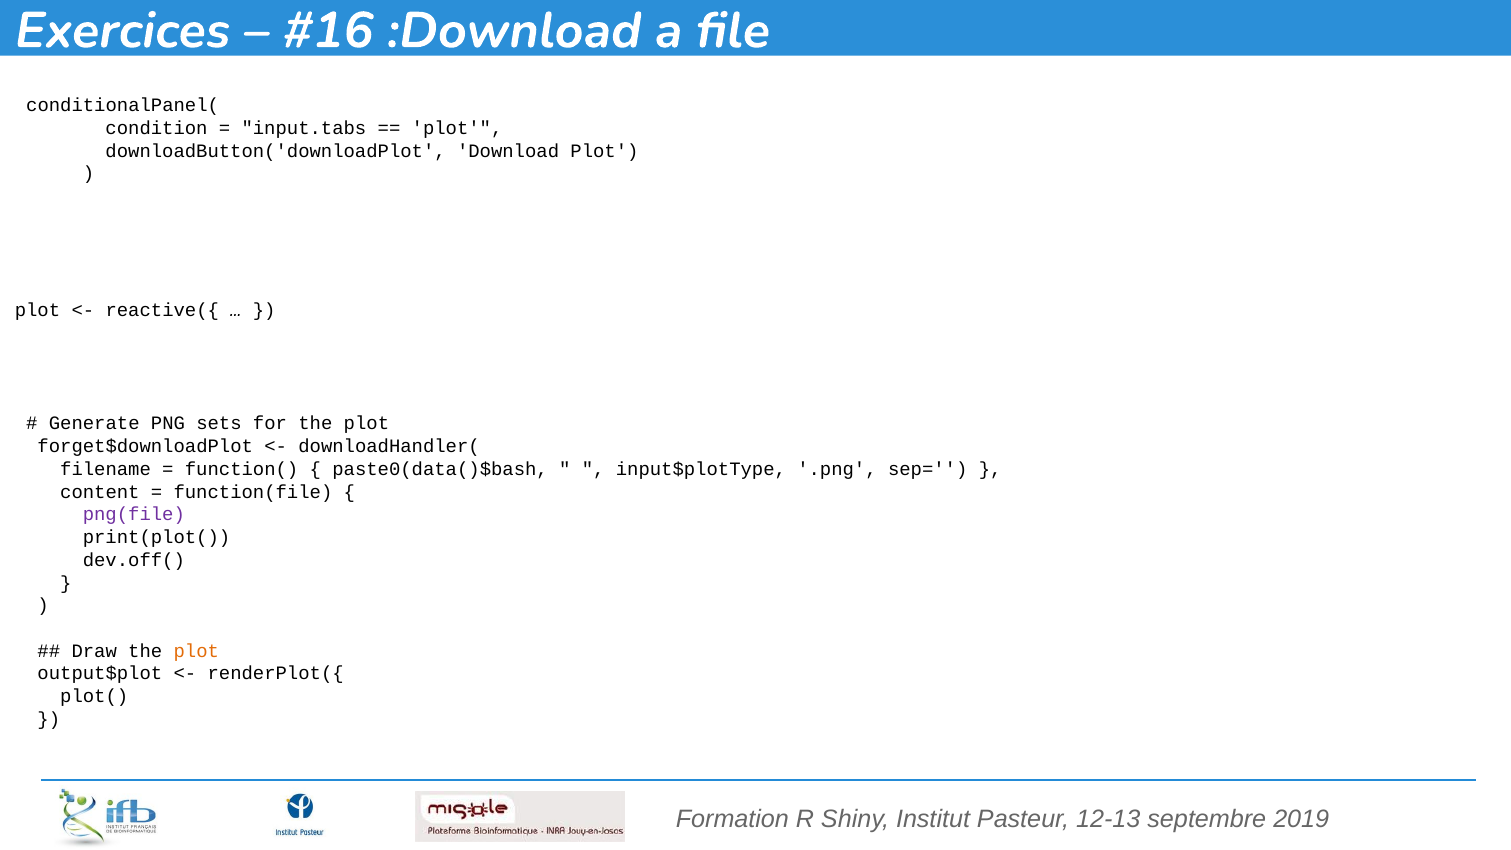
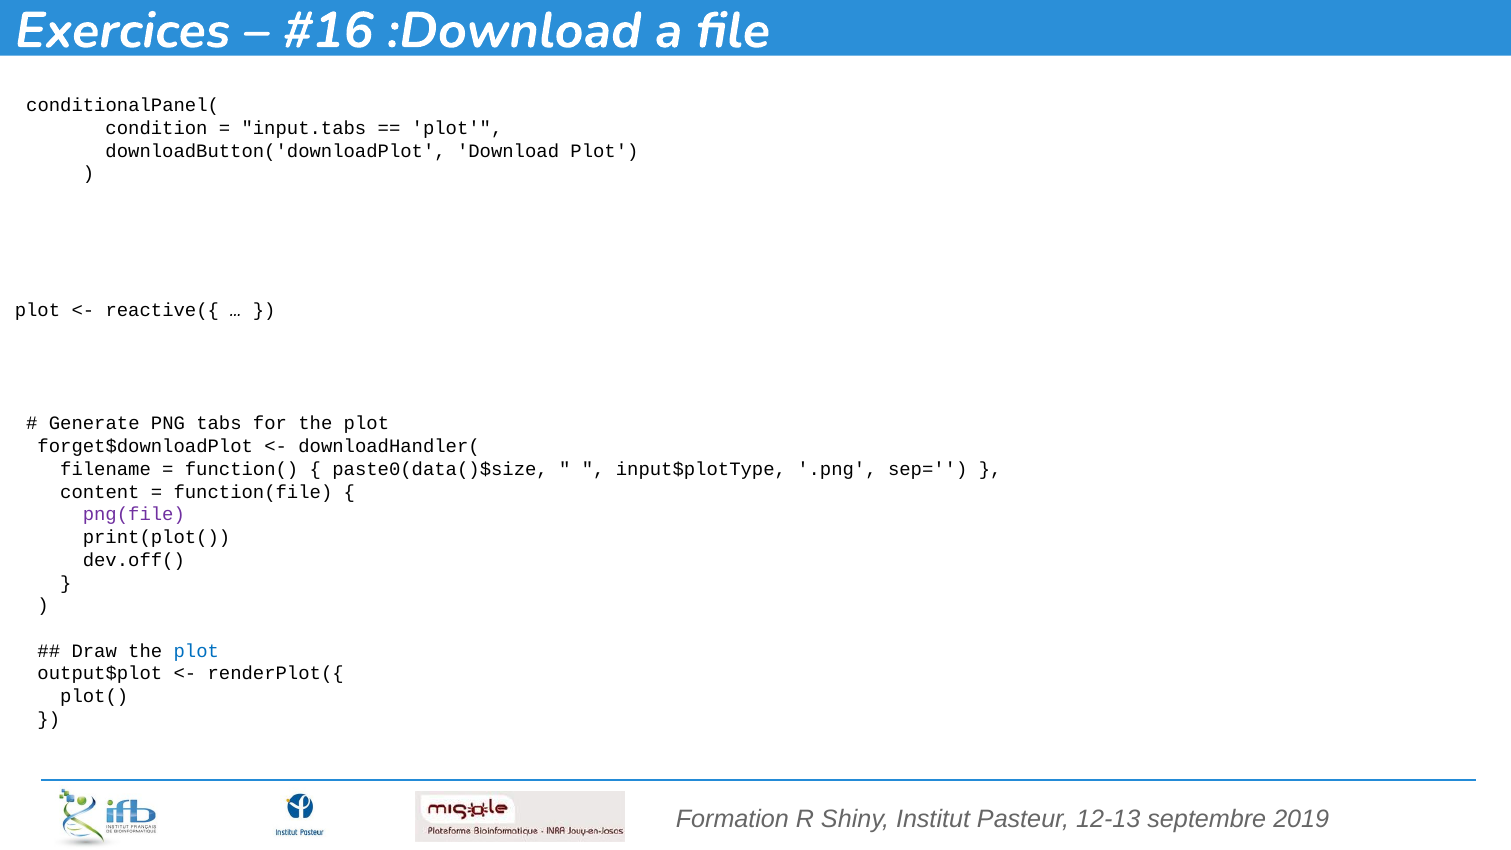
sets: sets -> tabs
paste0(data()$bash: paste0(data()$bash -> paste0(data()$size
plot at (196, 651) colour: orange -> blue
